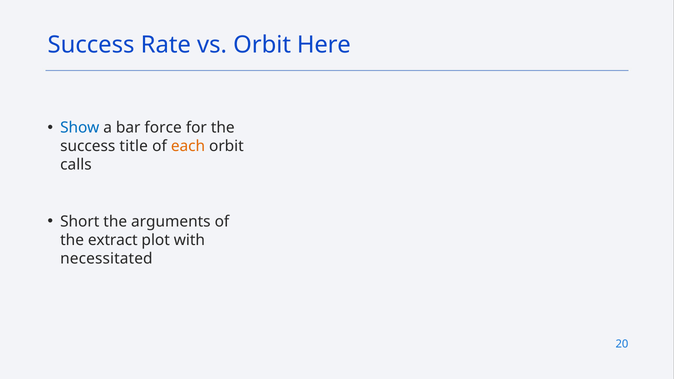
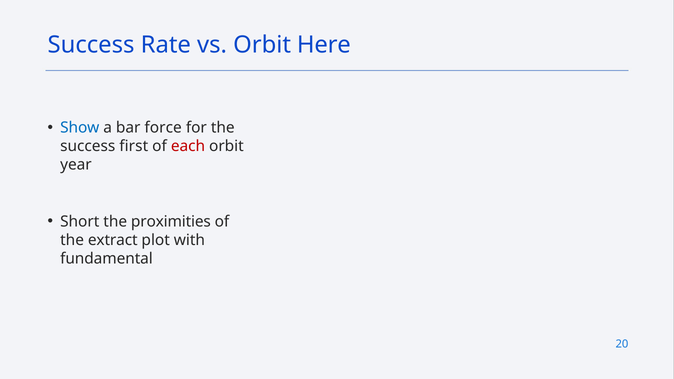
title: title -> first
each colour: orange -> red
calls: calls -> year
arguments: arguments -> proximities
necessitated: necessitated -> fundamental
